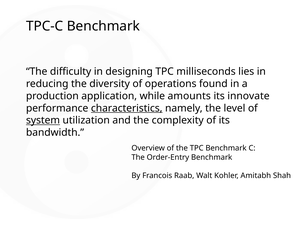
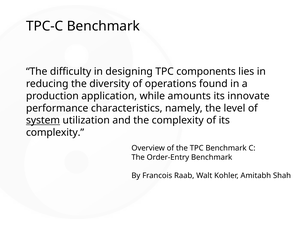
milliseconds: milliseconds -> components
characteristics underline: present -> none
bandwidth at (55, 133): bandwidth -> complexity
